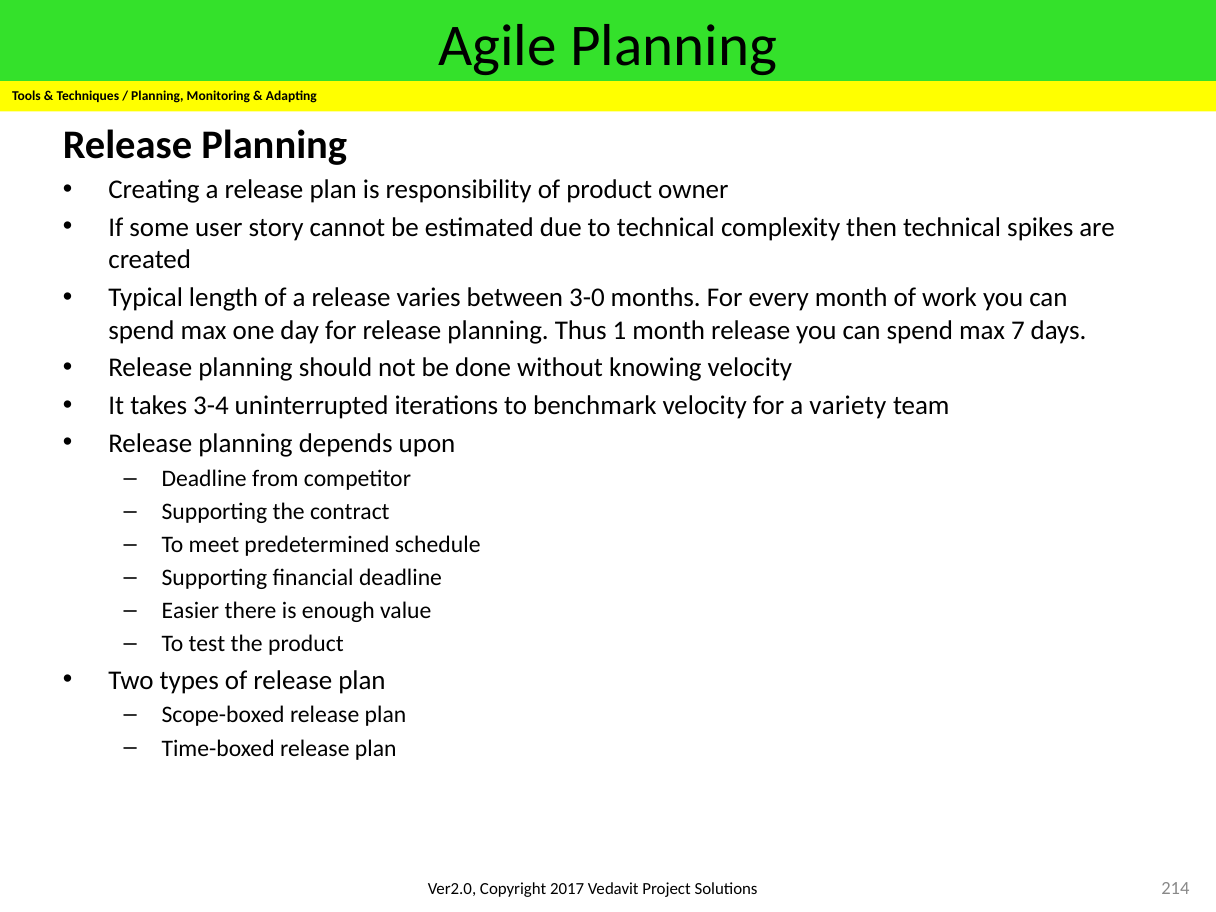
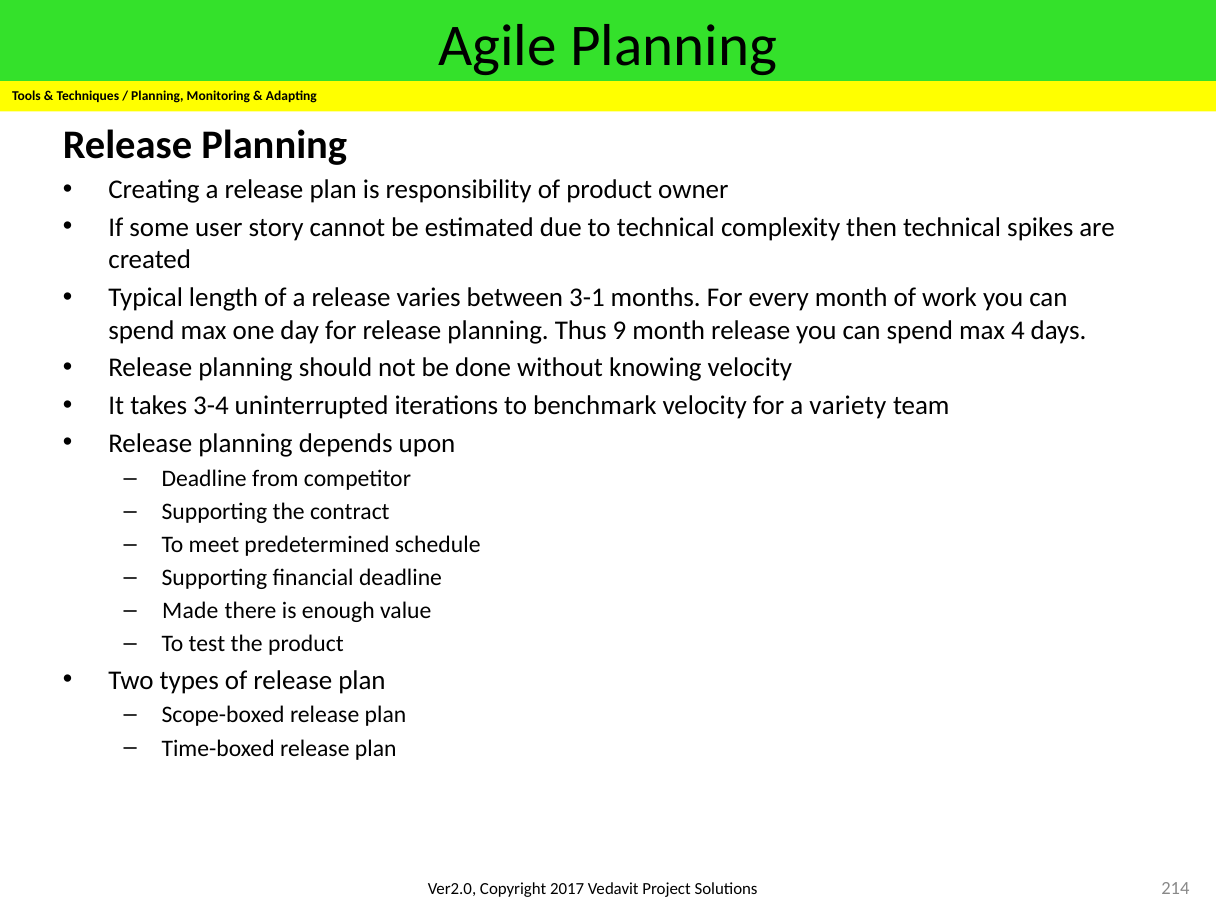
3-0: 3-0 -> 3-1
1: 1 -> 9
7: 7 -> 4
Easier: Easier -> Made
